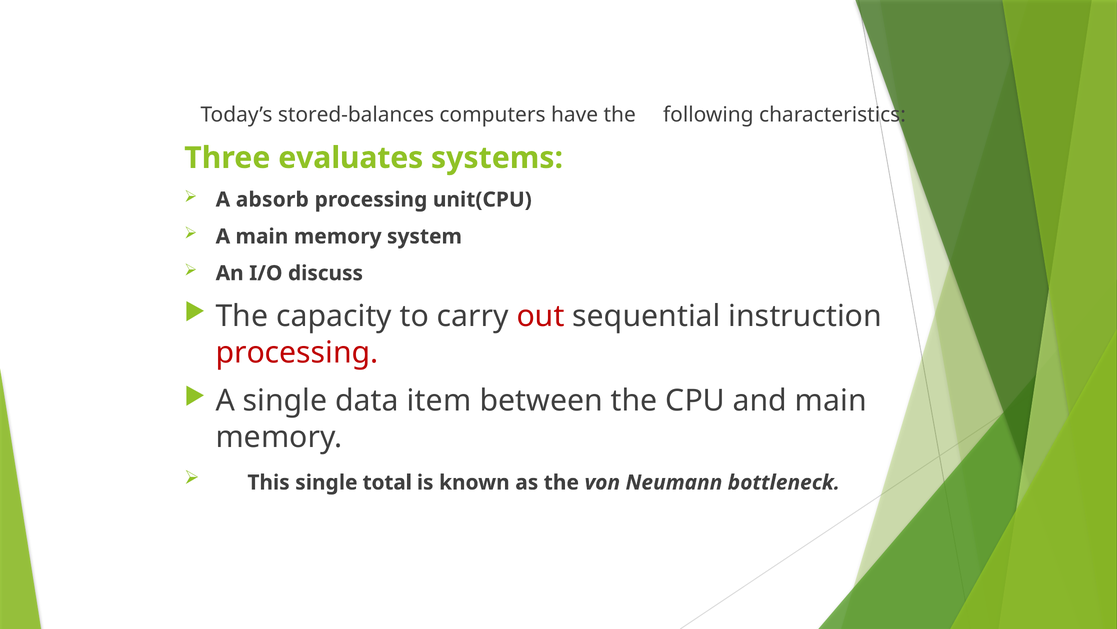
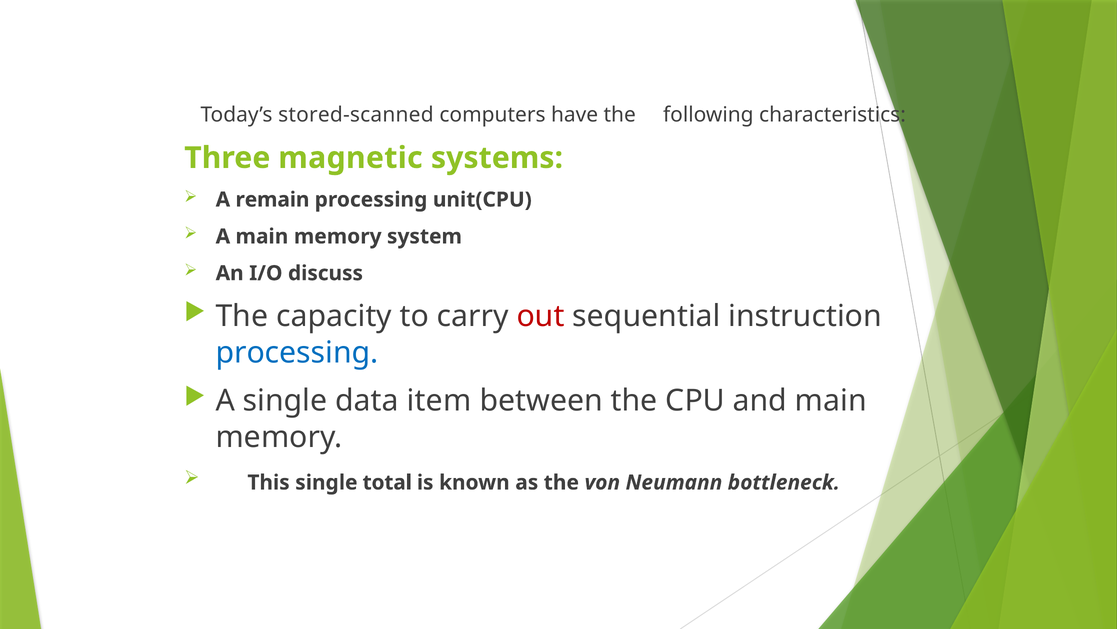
stored-balances: stored-balances -> stored-scanned
evaluates: evaluates -> magnetic
absorb: absorb -> remain
processing at (297, 352) colour: red -> blue
